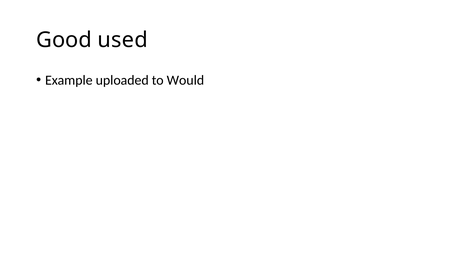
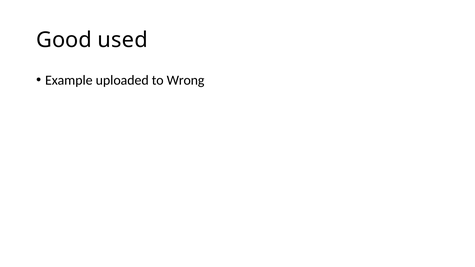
Would: Would -> Wrong
